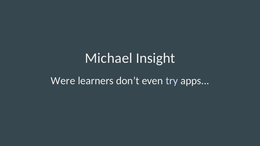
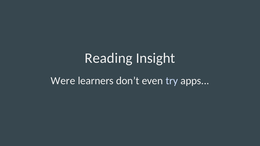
Michael: Michael -> Reading
